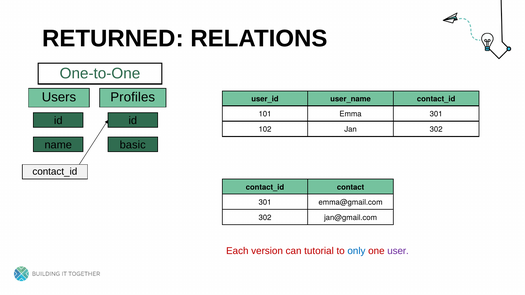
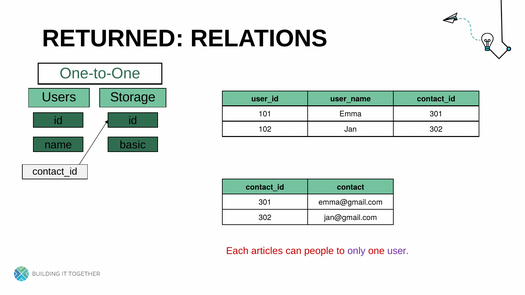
Profiles: Profiles -> Storage
version: version -> articles
tutorial: tutorial -> people
only colour: blue -> purple
